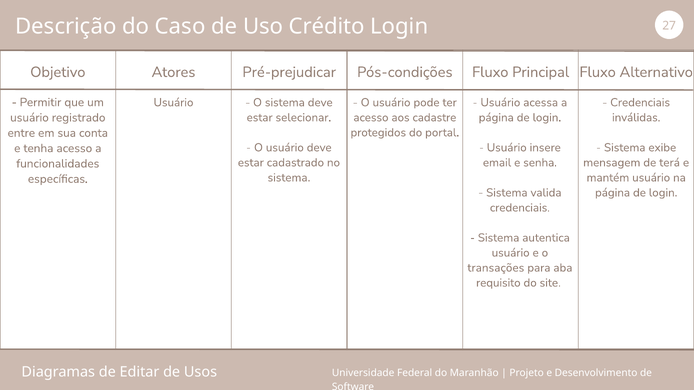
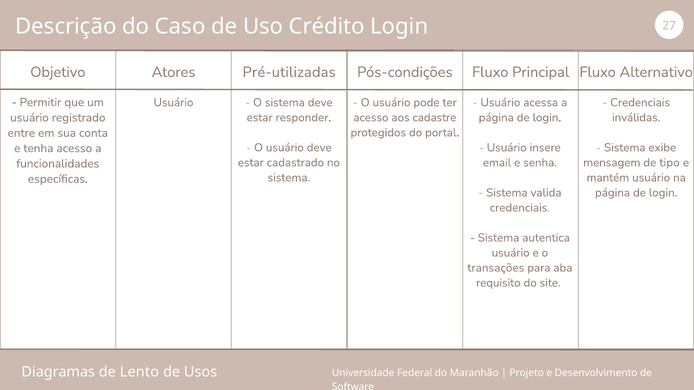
Pré-prejudicar: Pré-prejudicar -> Pré-utilizadas
selecionar: selecionar -> responder
terá: terá -> tipo
Editar: Editar -> Lento
